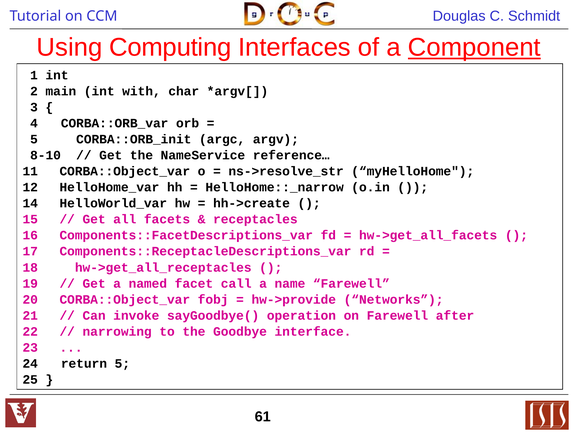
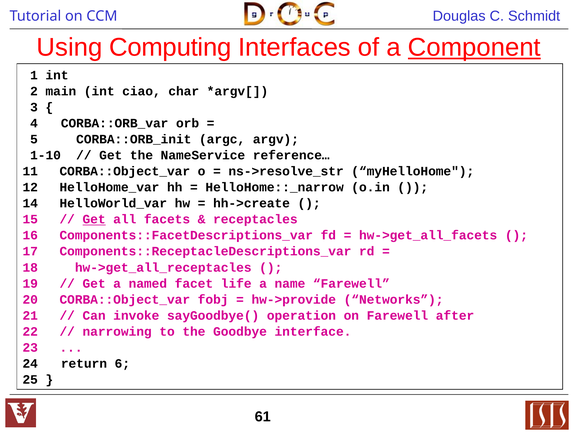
with: with -> ciao
8-10: 8-10 -> 1-10
Get at (94, 220) underline: none -> present
call: call -> life
return 5: 5 -> 6
